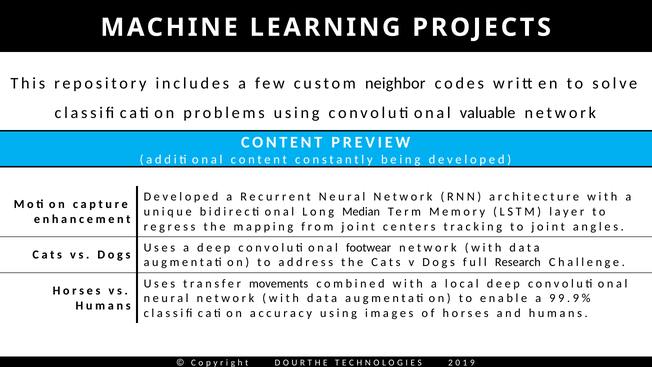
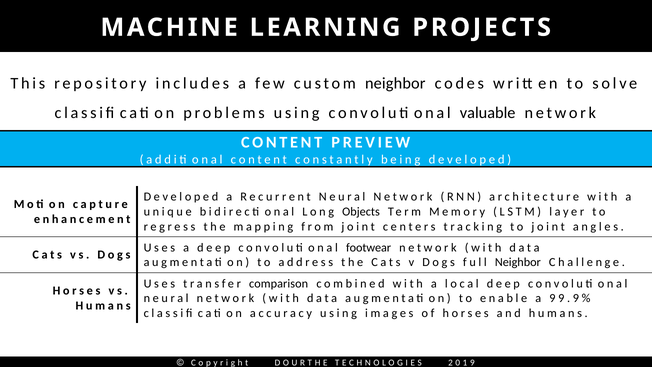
Median: Median -> Objects
full Research: Research -> Neighbor
movements: movements -> comparison
